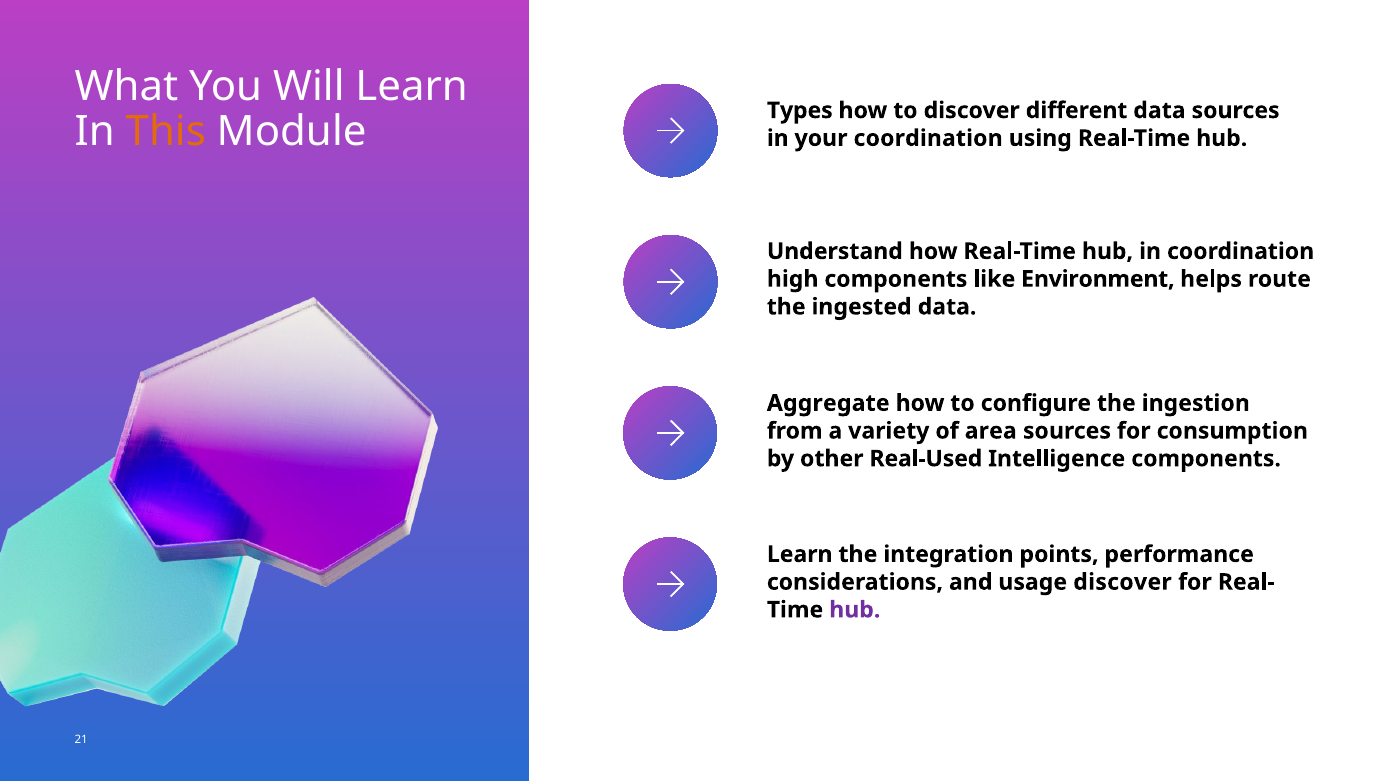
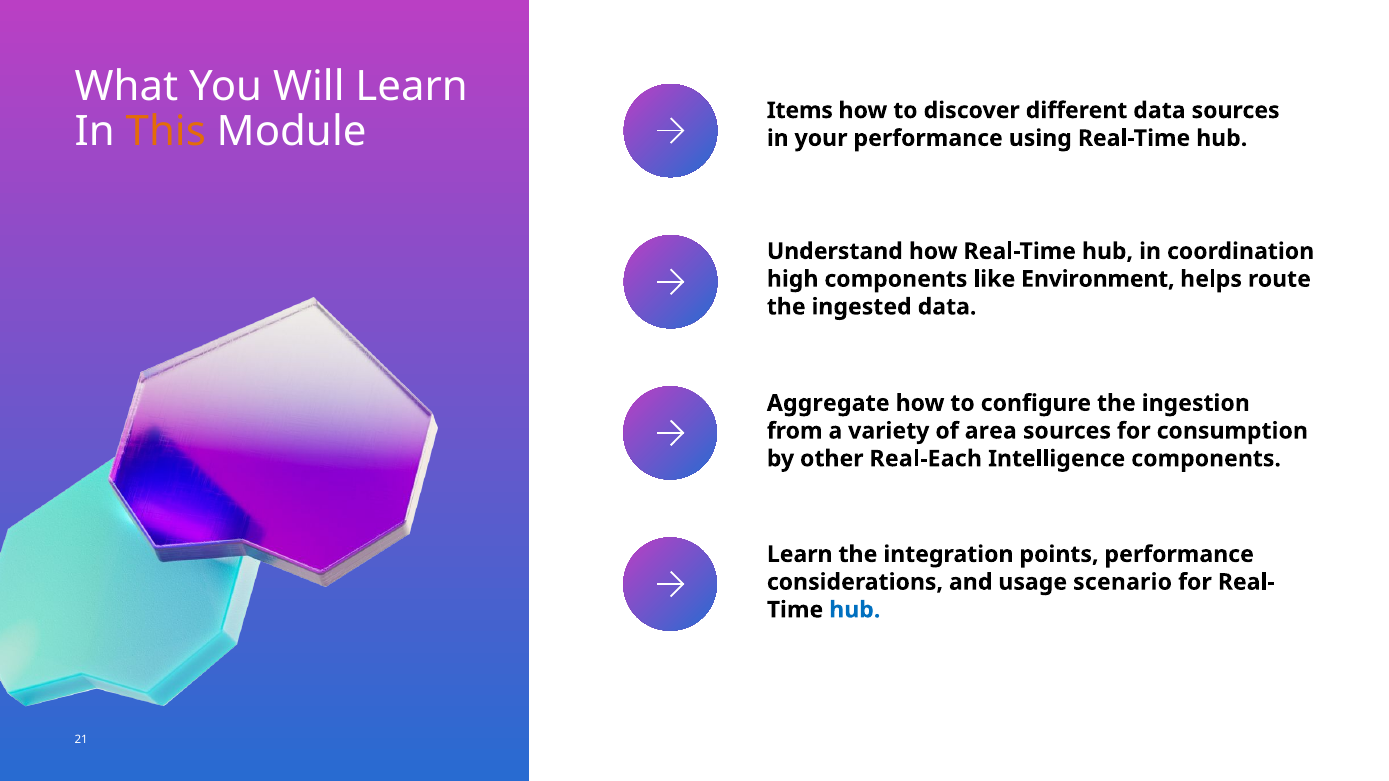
Types: Types -> Items
your coordination: coordination -> performance
Real-Used: Real-Used -> Real-Each
usage discover: discover -> scenario
hub at (855, 610) colour: purple -> blue
